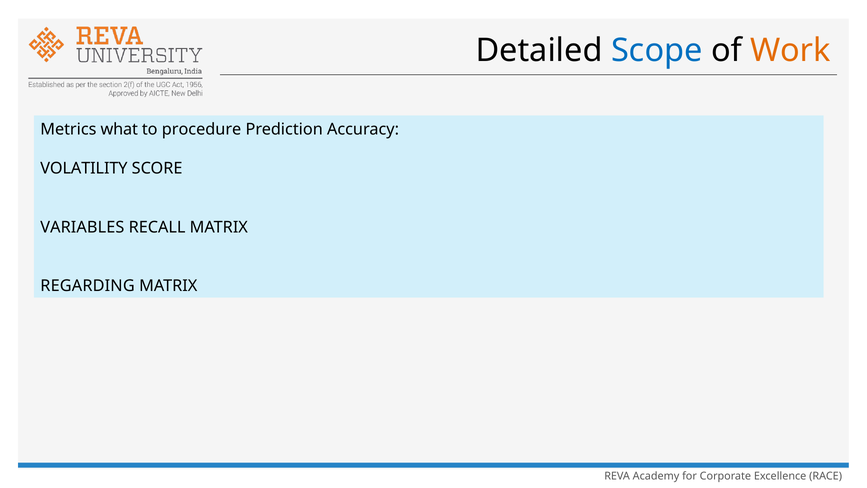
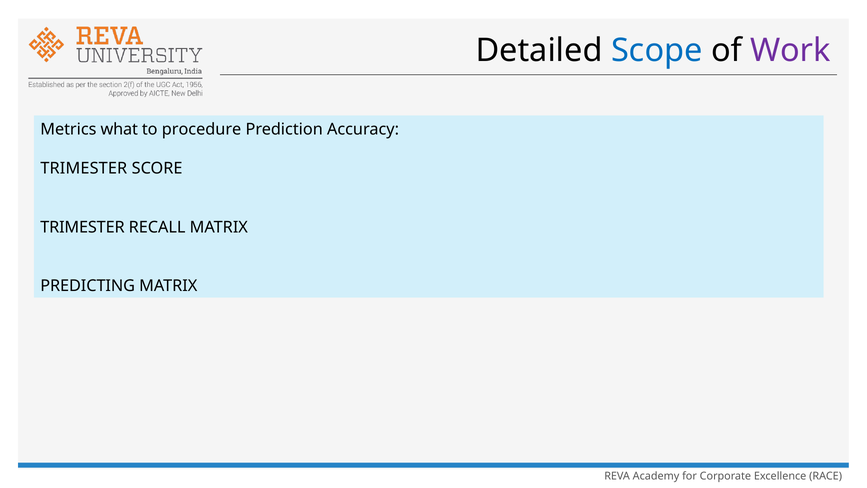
Work colour: orange -> purple
VOLATILITY at (84, 168): VOLATILITY -> TRIMESTER
VARIABLES at (82, 227): VARIABLES -> TRIMESTER
REGARDING: REGARDING -> PREDICTING
